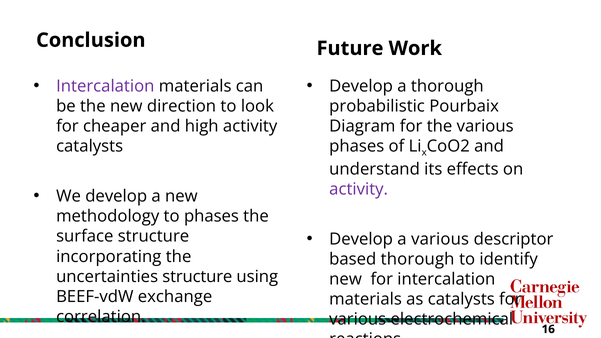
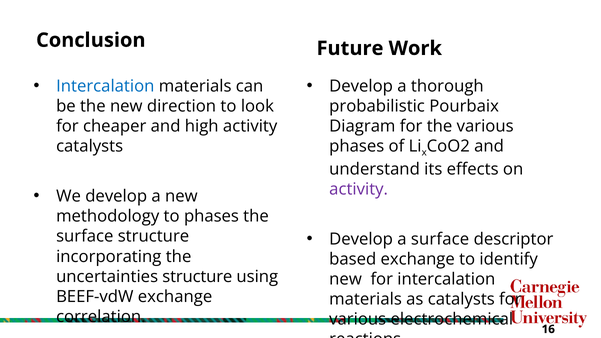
Intercalation at (105, 86) colour: purple -> blue
a various: various -> surface
based thorough: thorough -> exchange
